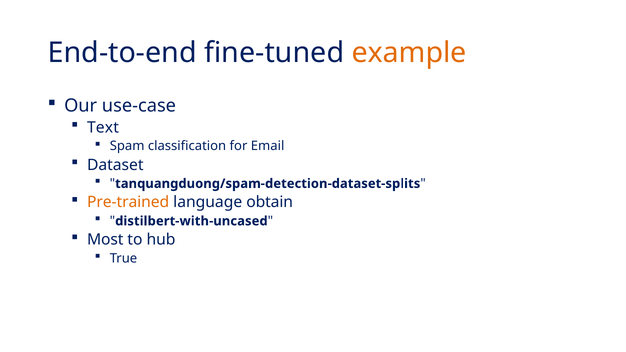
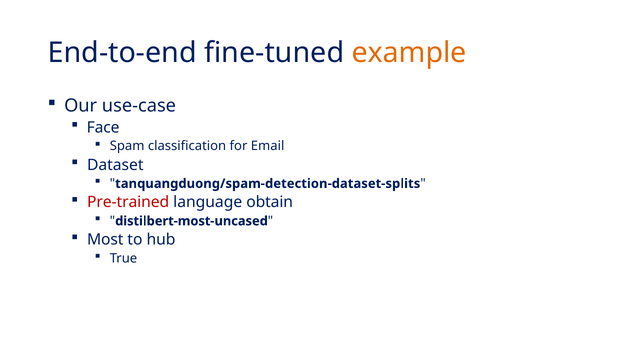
Text: Text -> Face
Pre-trained colour: orange -> red
distilbert-with-uncased: distilbert-with-uncased -> distilbert-most-uncased
